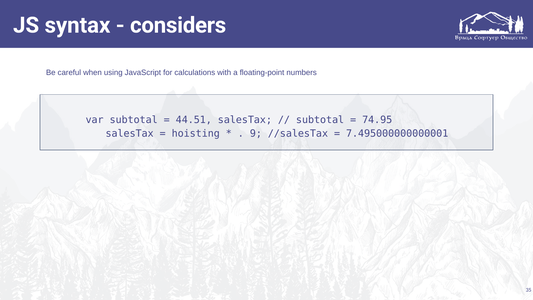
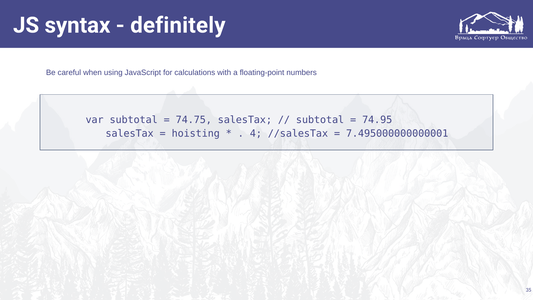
considers: considers -> definitely
44.51: 44.51 -> 74.75
9: 9 -> 4
